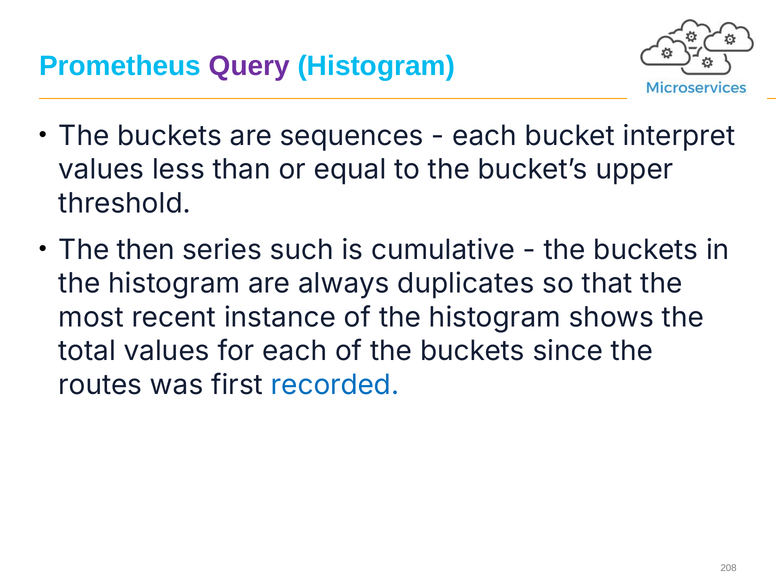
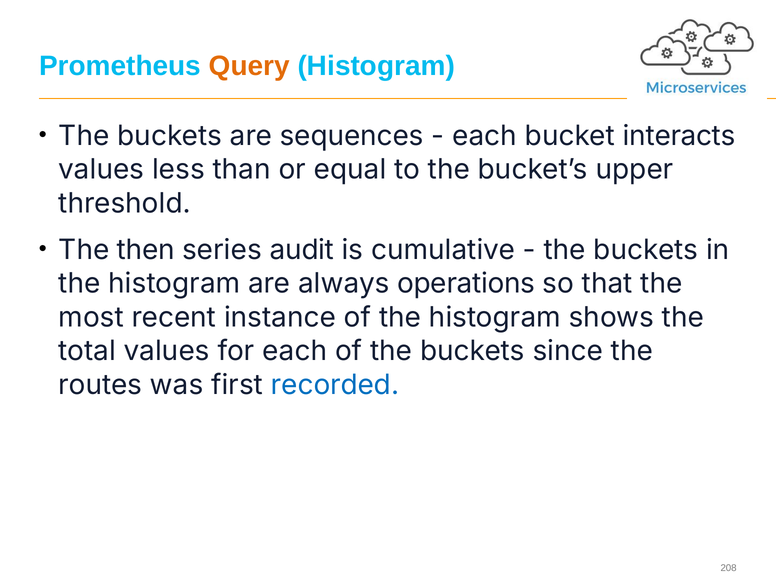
Query colour: purple -> orange
interpret: interpret -> interacts
such: such -> audit
duplicates: duplicates -> operations
